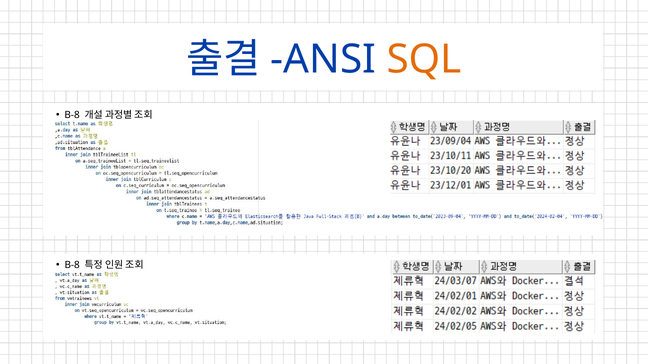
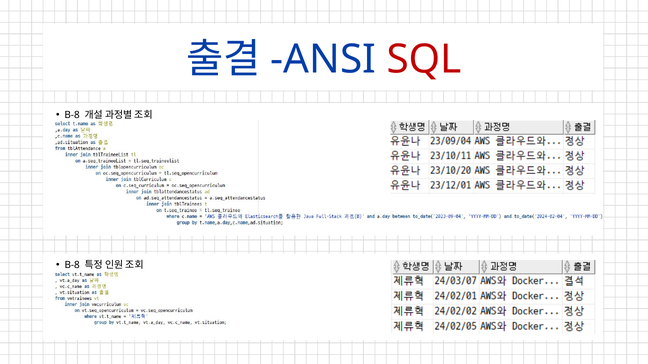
SQL colour: orange -> red
